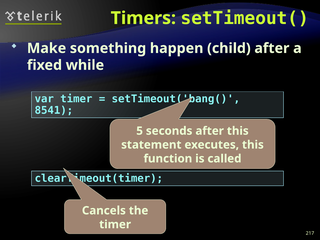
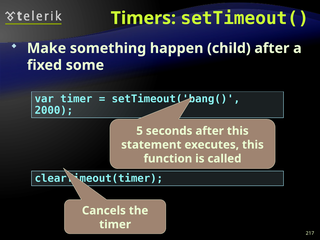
while: while -> some
8541: 8541 -> 2000
